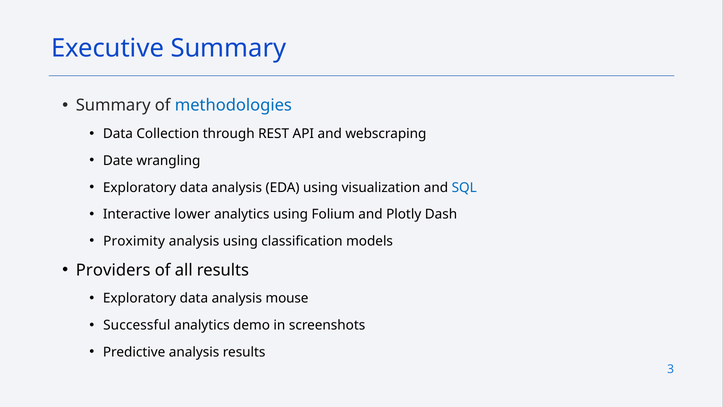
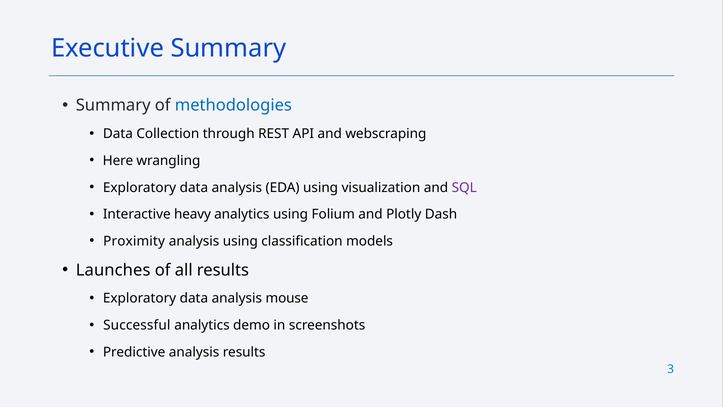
Date: Date -> Here
SQL colour: blue -> purple
lower: lower -> heavy
Providers: Providers -> Launches
